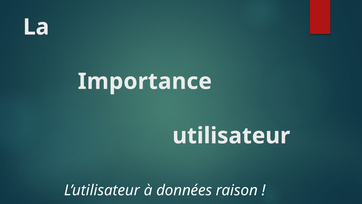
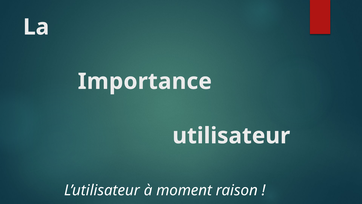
données: données -> moment
